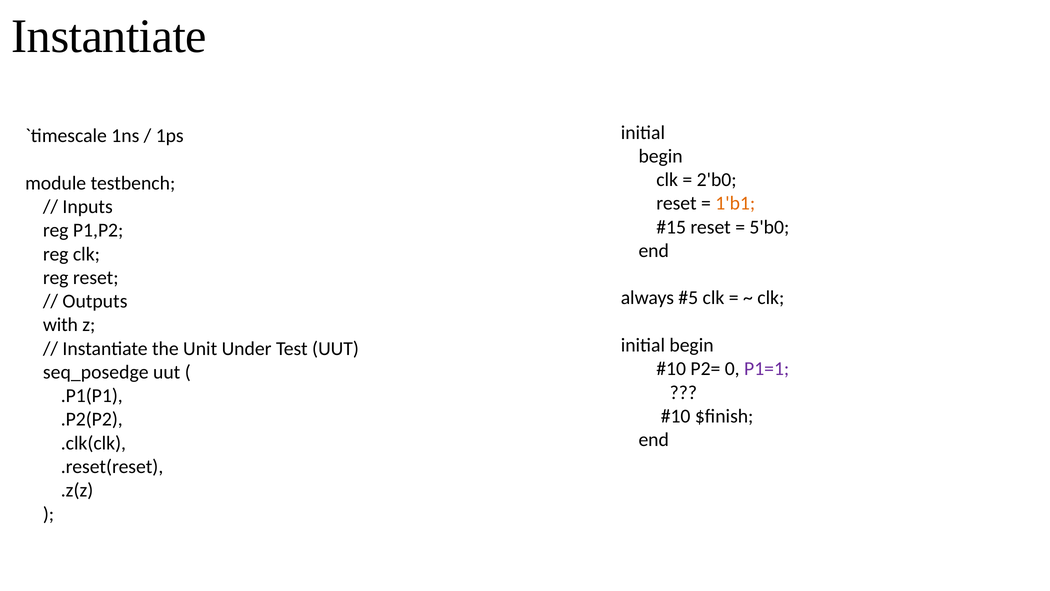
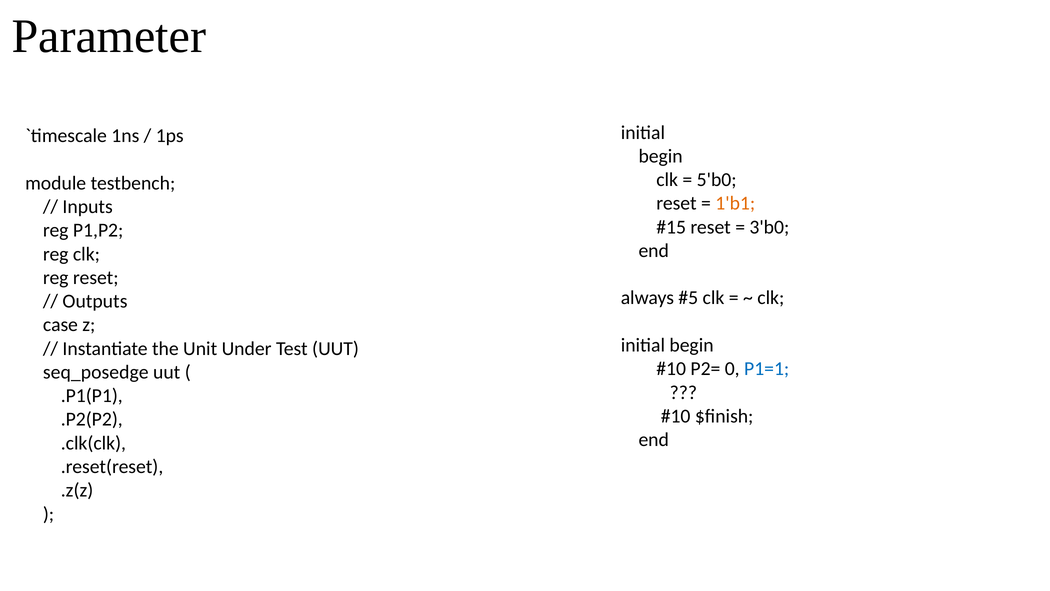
Instantiate at (109, 36): Instantiate -> Parameter
2'b0: 2'b0 -> 5'b0
5'b0: 5'b0 -> 3'b0
with: with -> case
P1=1 colour: purple -> blue
